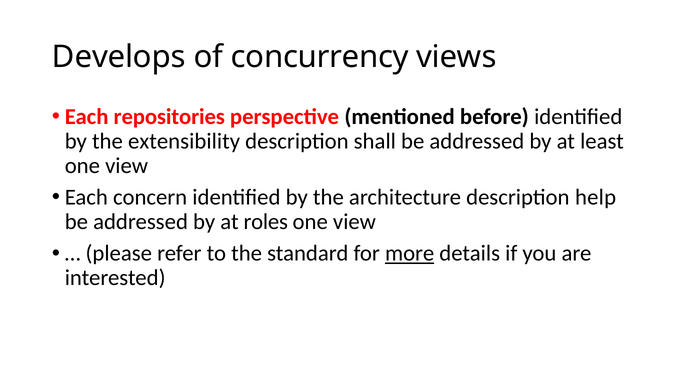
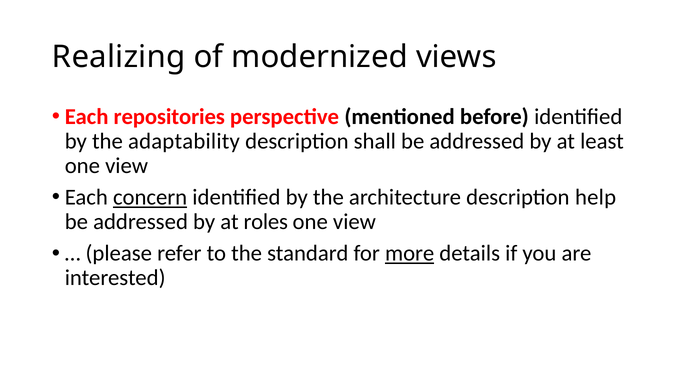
Develops: Develops -> Realizing
concurrency: concurrency -> modernized
extensibility: extensibility -> adaptability
concern underline: none -> present
